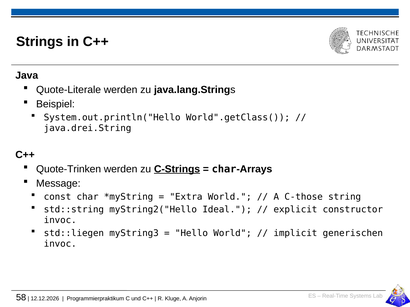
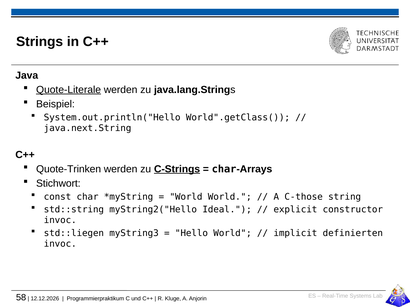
Quote-Literale underline: none -> present
java.drei.String: java.drei.String -> java.next.String
Message: Message -> Stichwort
Extra at (186, 197): Extra -> World
generischen: generischen -> definierten
